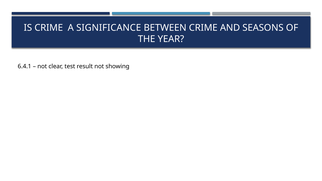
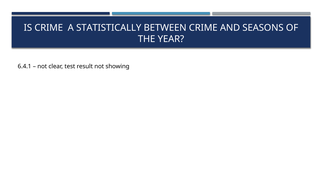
SIGNIFICANCE: SIGNIFICANCE -> STATISTICALLY
